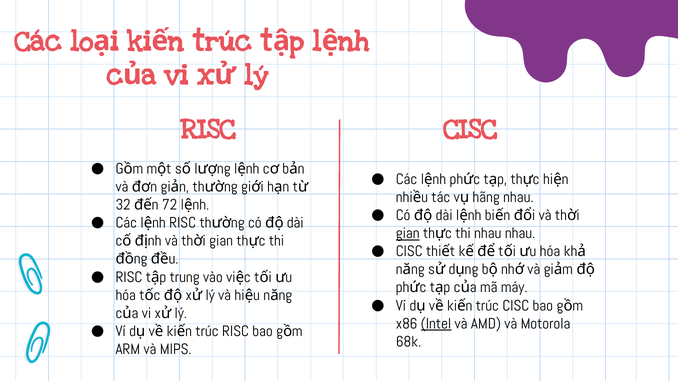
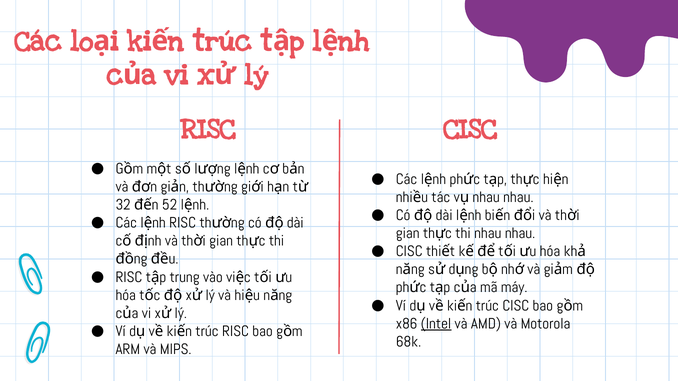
hãng at (486, 197): hãng -> nhau
72: 72 -> 52
gian at (408, 234) underline: present -> none
